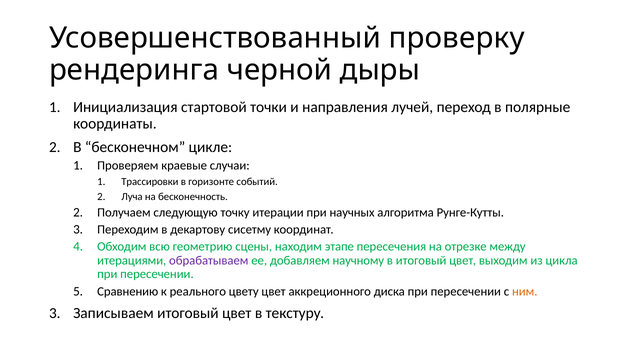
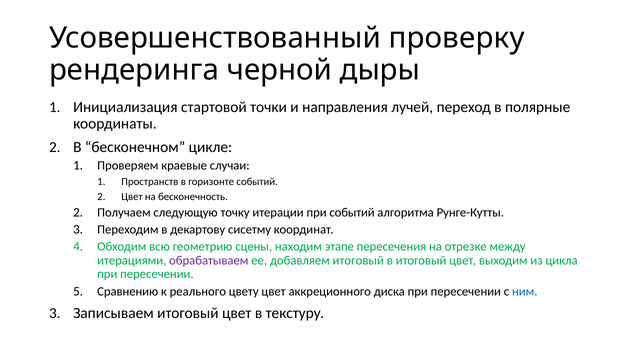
Трассировки: Трассировки -> Пространств
Луча at (132, 196): Луча -> Цвет
при научных: научных -> событий
добавляем научному: научному -> итоговый
ним colour: orange -> blue
